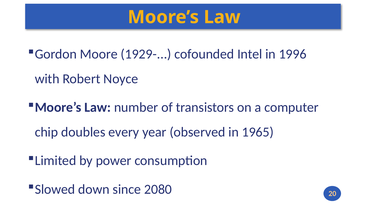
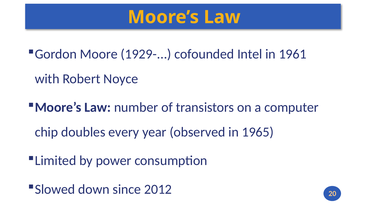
1996: 1996 -> 1961
2080: 2080 -> 2012
